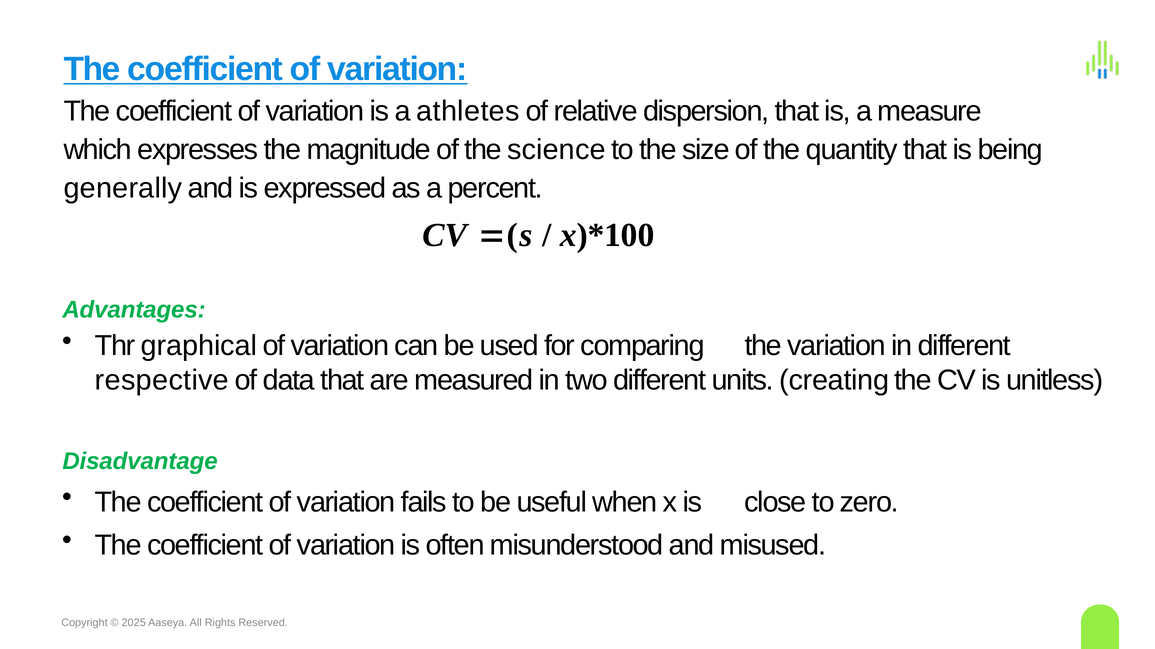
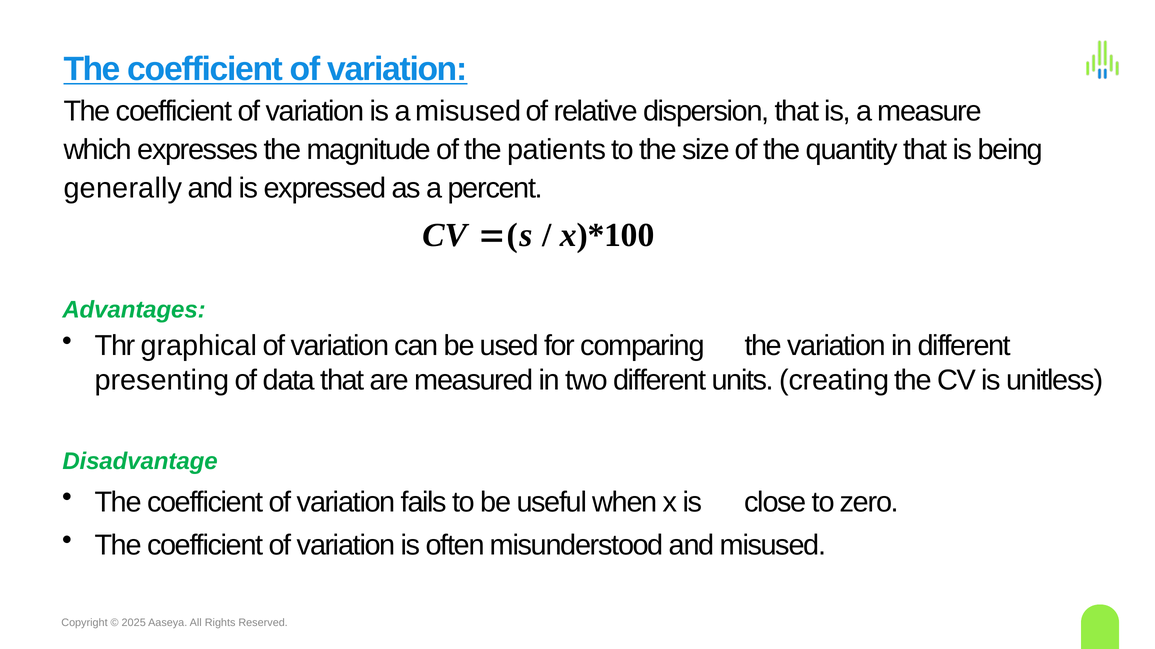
a athletes: athletes -> misused
science: science -> patients
respective: respective -> presenting
